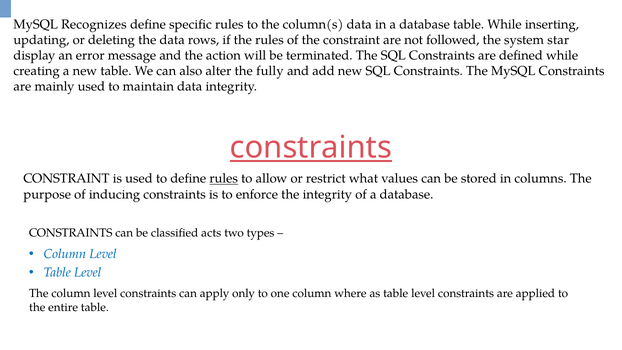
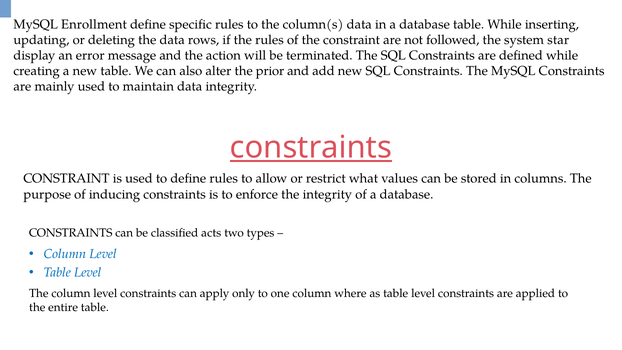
Recognizes: Recognizes -> Enrollment
fully: fully -> prior
rules at (224, 179) underline: present -> none
